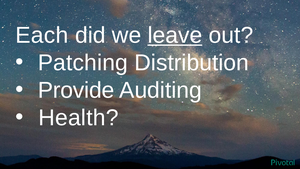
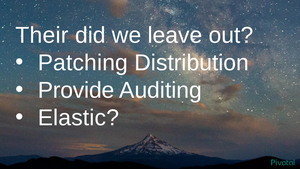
Each: Each -> Their
leave underline: present -> none
Health: Health -> Elastic
